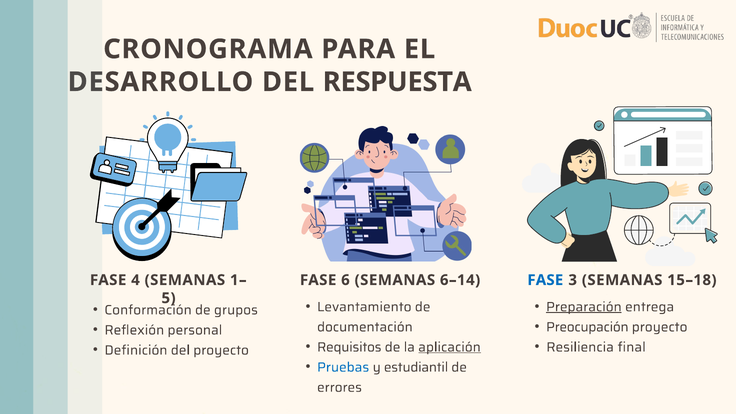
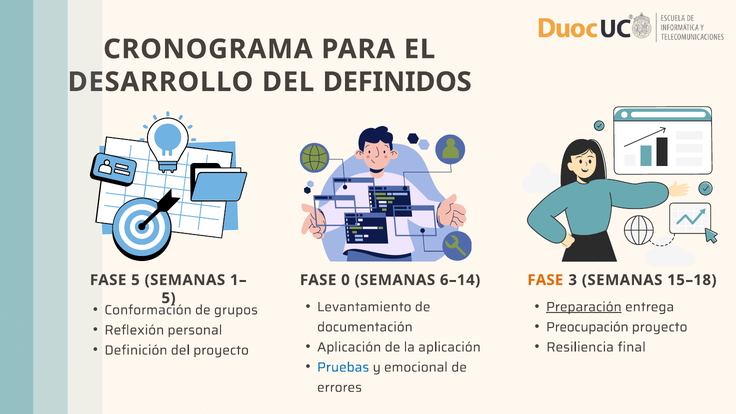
RESPUESTA: RESPUESTA -> DEFINIDOS
FASE 4: 4 -> 5
6: 6 -> 0
FASE at (545, 280) colour: blue -> orange
Requisitos at (349, 347): Requisitos -> Aplicación
aplicación at (450, 347) underline: present -> none
estudiantil: estudiantil -> emocional
